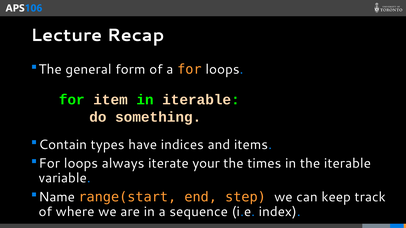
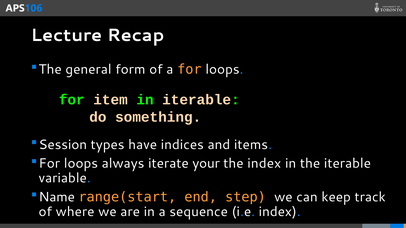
Contain: Contain -> Session
the times: times -> index
